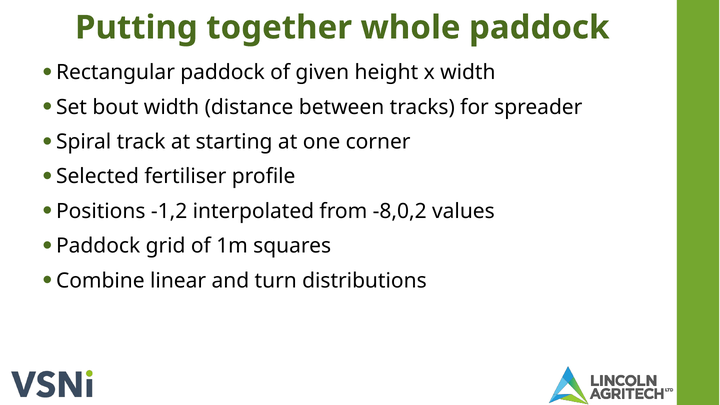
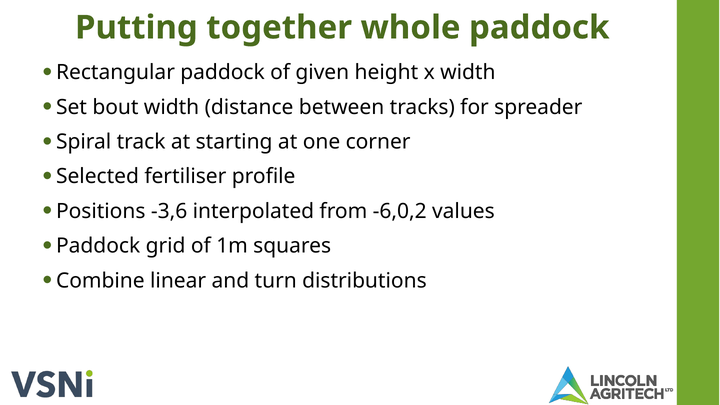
-1,2: -1,2 -> -3,6
-8,0,2: -8,0,2 -> -6,0,2
